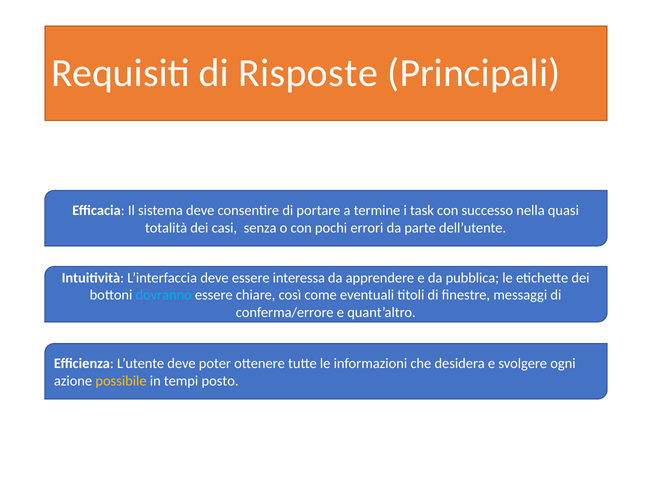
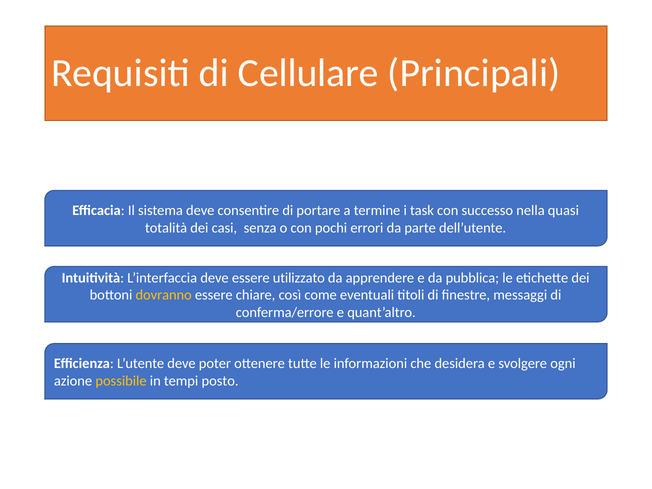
Risposte: Risposte -> Cellulare
interessa: interessa -> utilizzato
dovranno colour: light blue -> yellow
